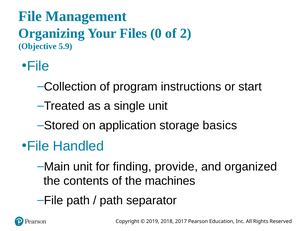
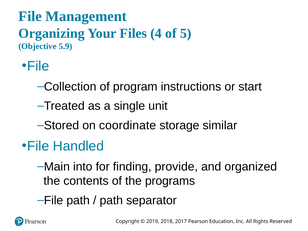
0: 0 -> 4
2: 2 -> 5
application: application -> coordinate
basics: basics -> similar
Main unit: unit -> into
machines: machines -> programs
